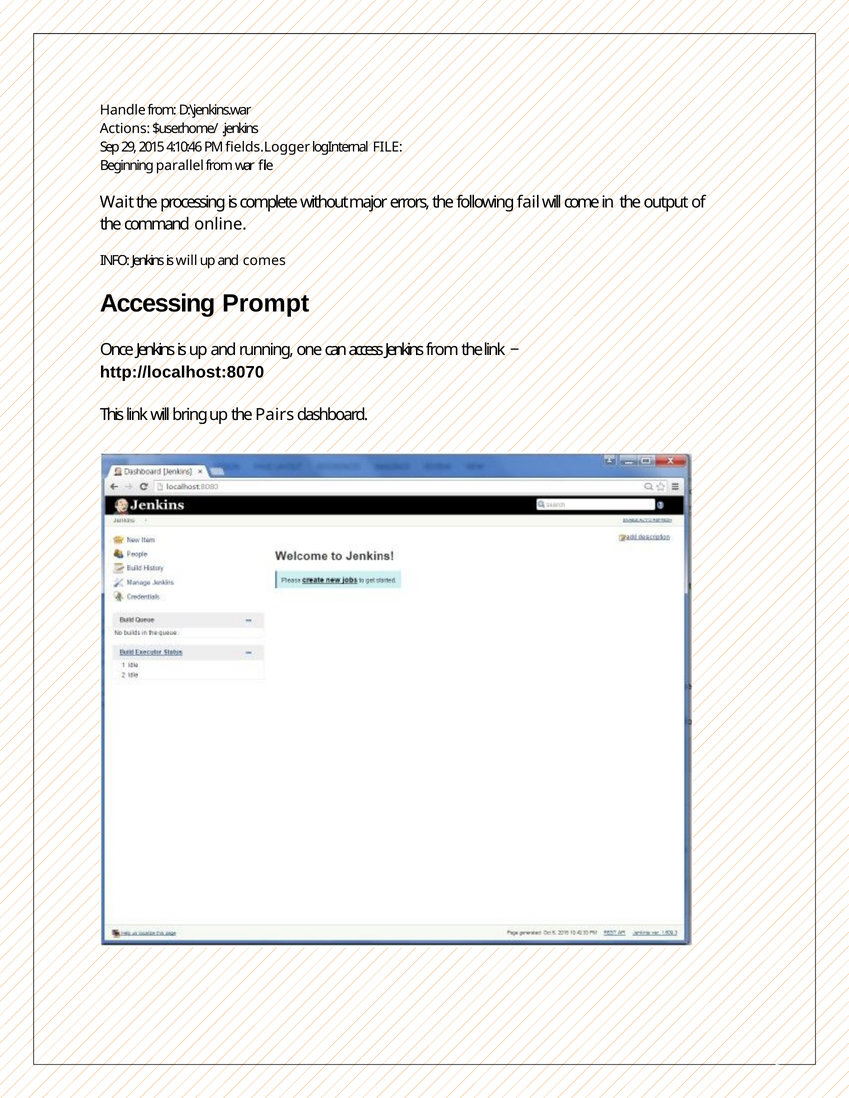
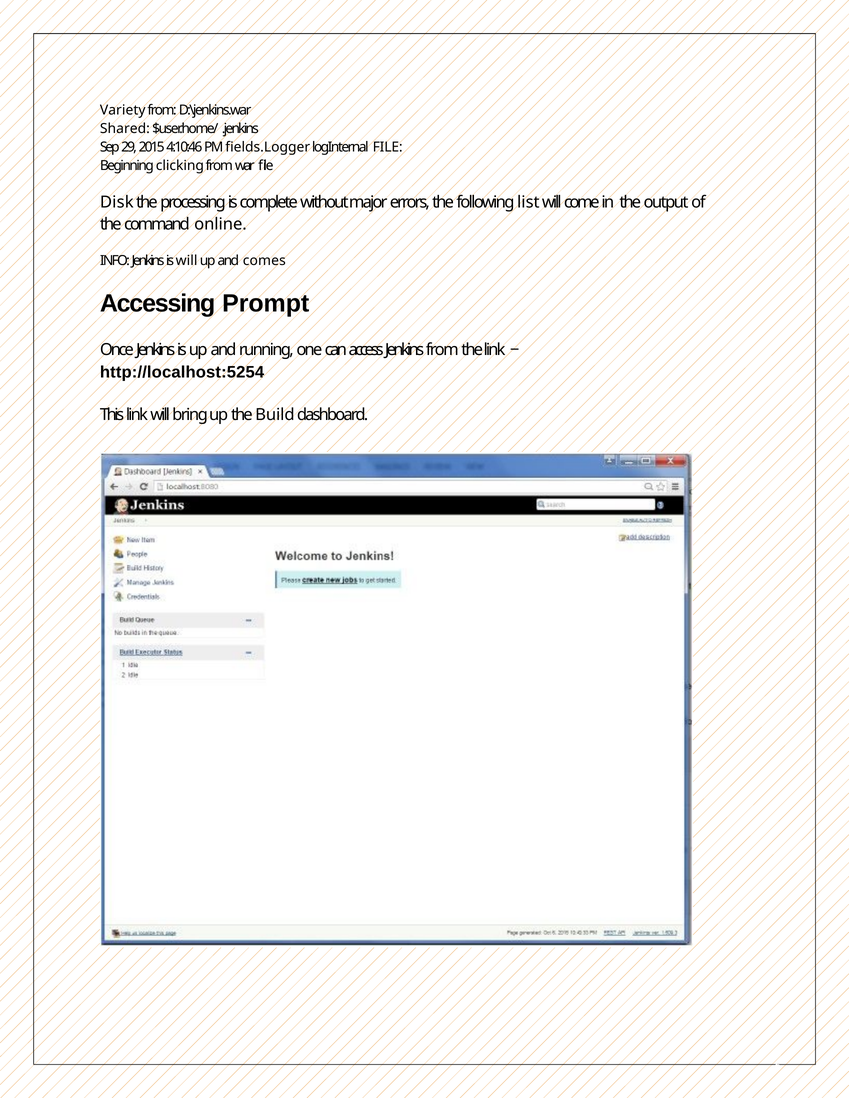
Handle: Handle -> Variety
Actions: Actions -> Shared
parallel: parallel -> clicking
Wait: Wait -> Disk
fail: fail -> list
http://localhost:8070: http://localhost:8070 -> http://localhost:5254
Pairs: Pairs -> Build
